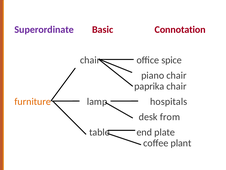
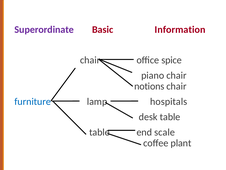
Connotation: Connotation -> Information
paprika: paprika -> notions
furniture colour: orange -> blue
desk from: from -> table
plate: plate -> scale
